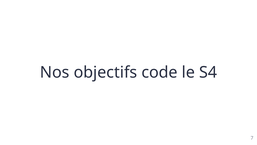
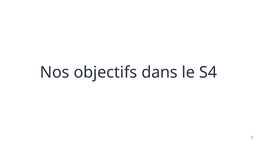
code: code -> dans
